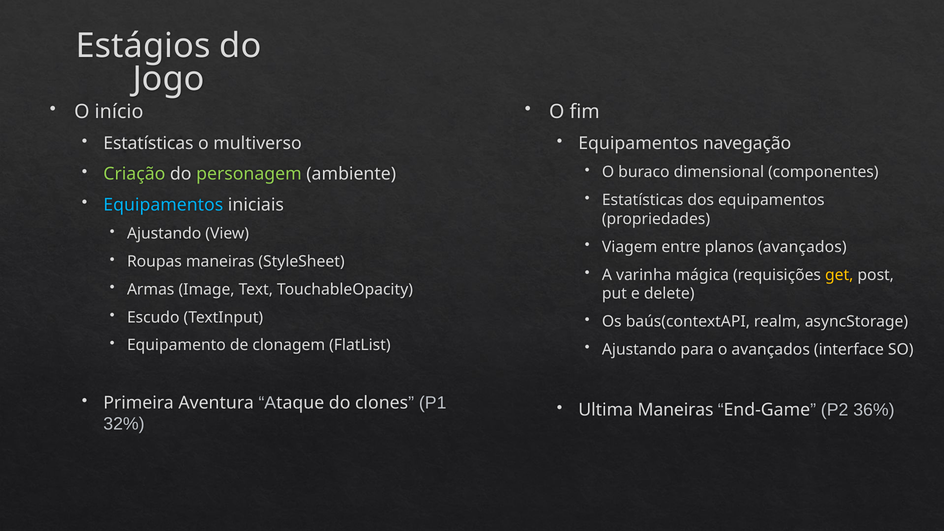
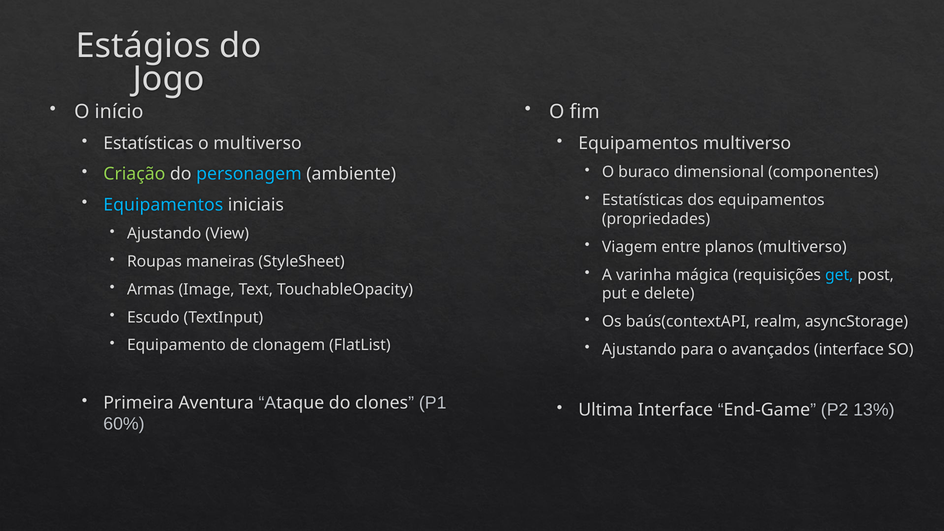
Equipamentos navegação: navegação -> multiverso
personagem colour: light green -> light blue
planos avançados: avançados -> multiverso
get colour: yellow -> light blue
Ultima Maneiras: Maneiras -> Interface
36%: 36% -> 13%
32%: 32% -> 60%
